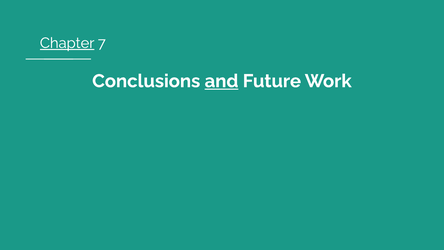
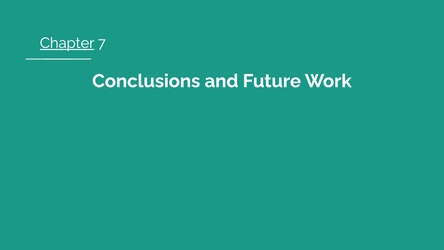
and underline: present -> none
